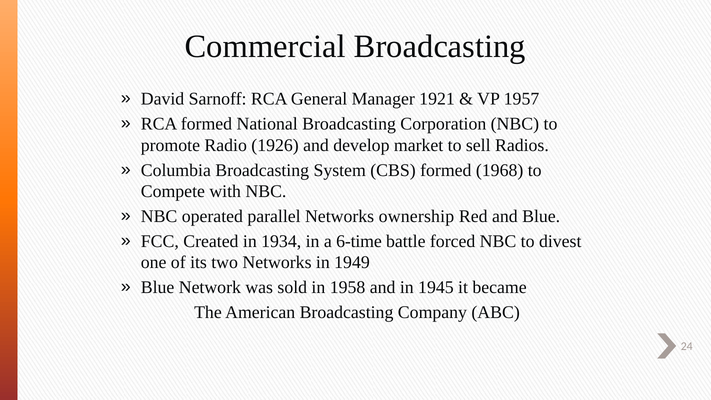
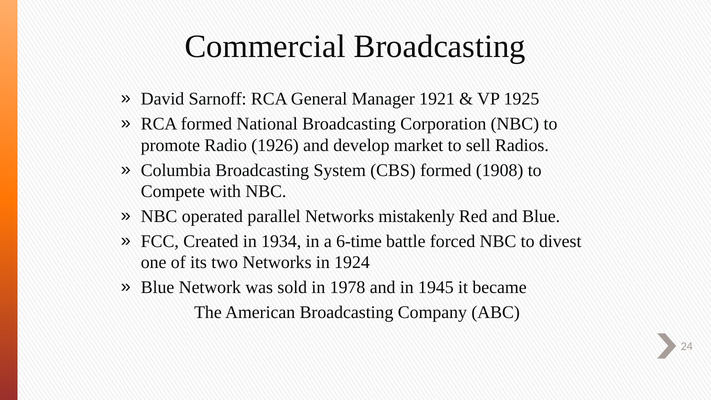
1957: 1957 -> 1925
1968: 1968 -> 1908
ownership: ownership -> mistakenly
1949: 1949 -> 1924
1958: 1958 -> 1978
